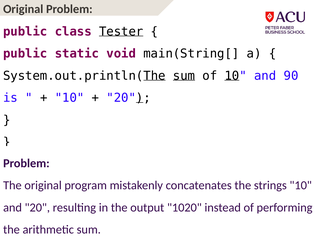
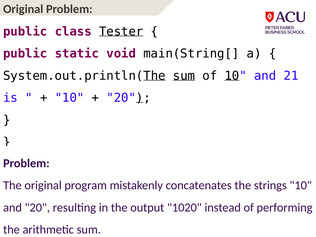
90: 90 -> 21
